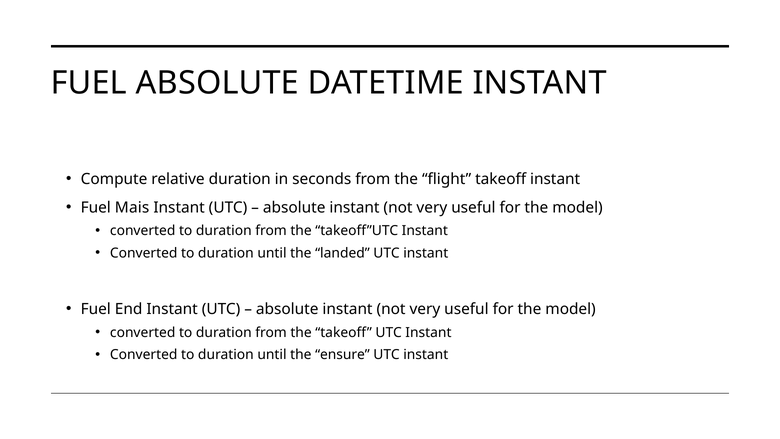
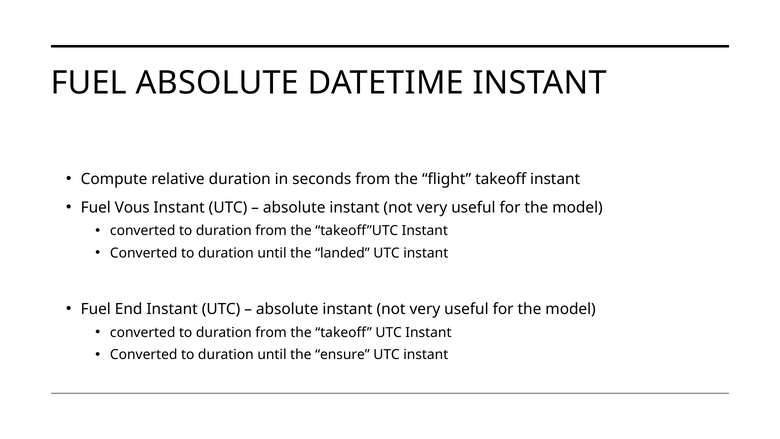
Mais: Mais -> Vous
